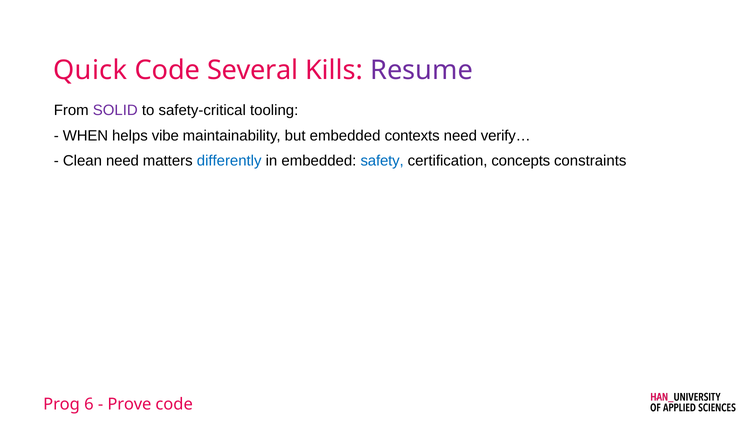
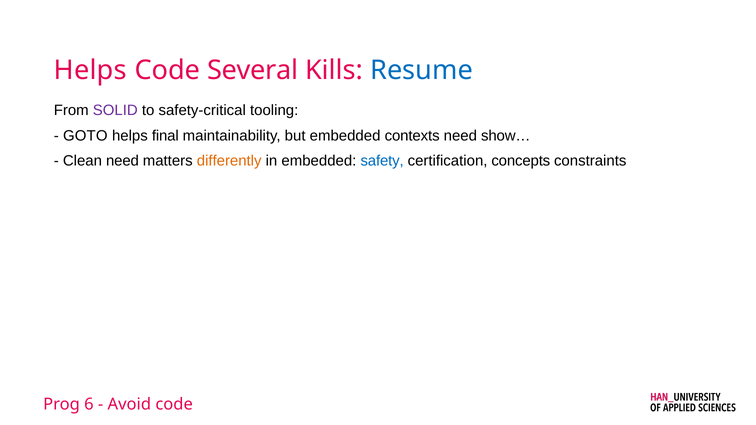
Quick at (90, 71): Quick -> Helps
Resume colour: purple -> blue
WHEN: WHEN -> GOTO
vibe: vibe -> final
verify…: verify… -> show…
differently colour: blue -> orange
Prove: Prove -> Avoid
